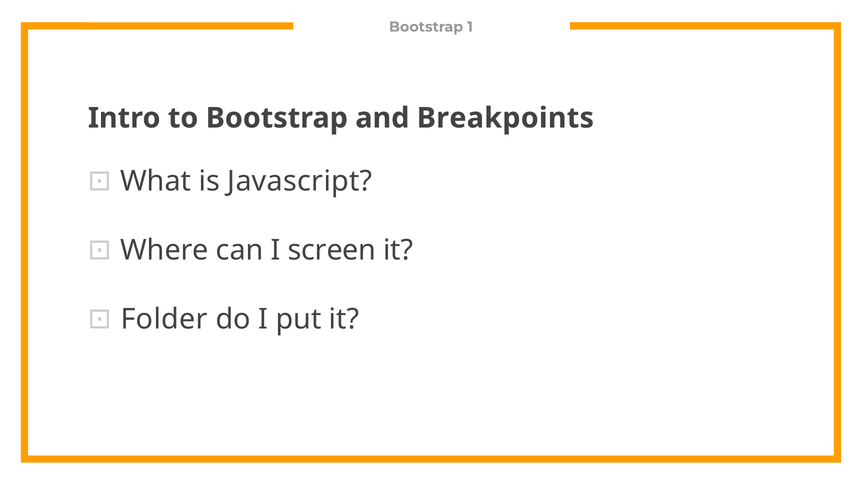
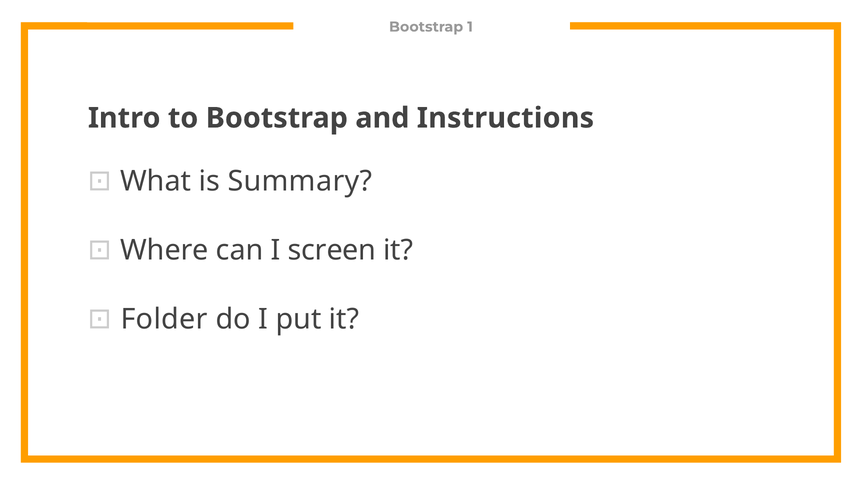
Breakpoints: Breakpoints -> Instructions
Javascript: Javascript -> Summary
